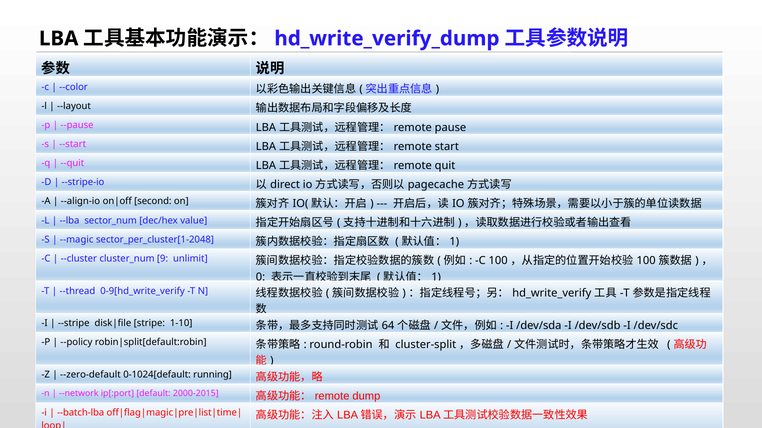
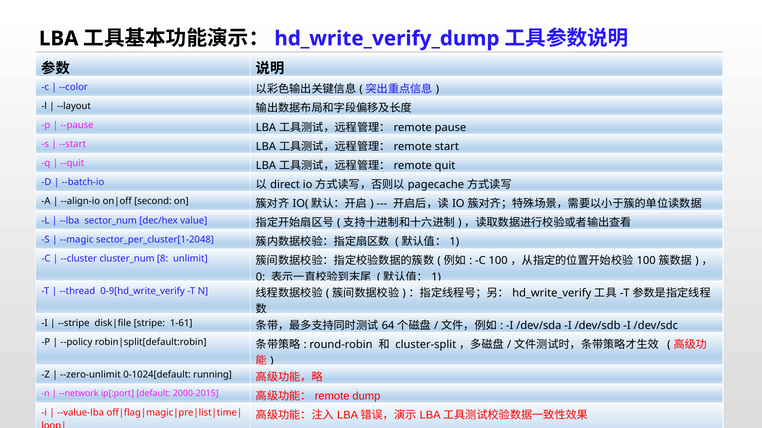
--stripe-io: --stripe-io -> --batch-io
9: 9 -> 8
1-10: 1-10 -> 1-61
--zero-default: --zero-default -> --zero-unlimit
--batch-lba: --batch-lba -> --value-lba
